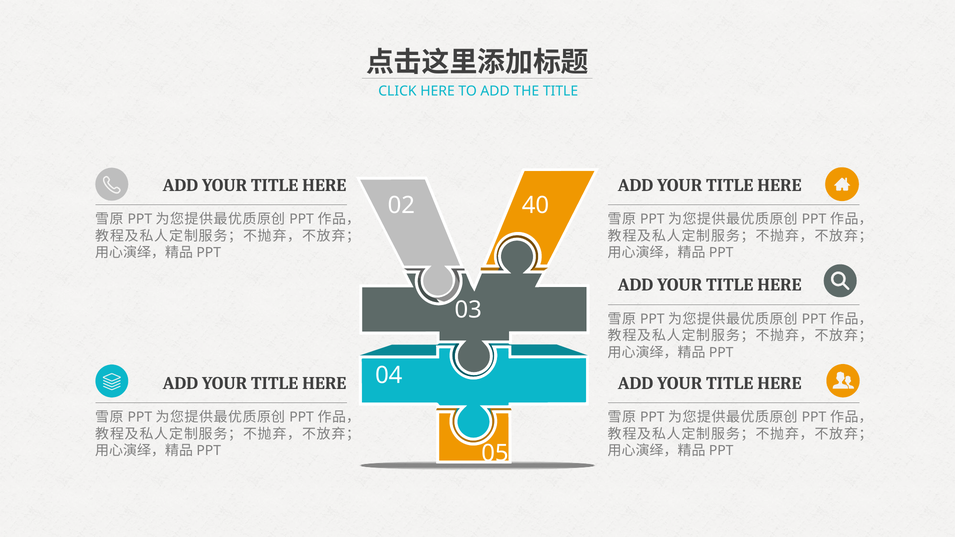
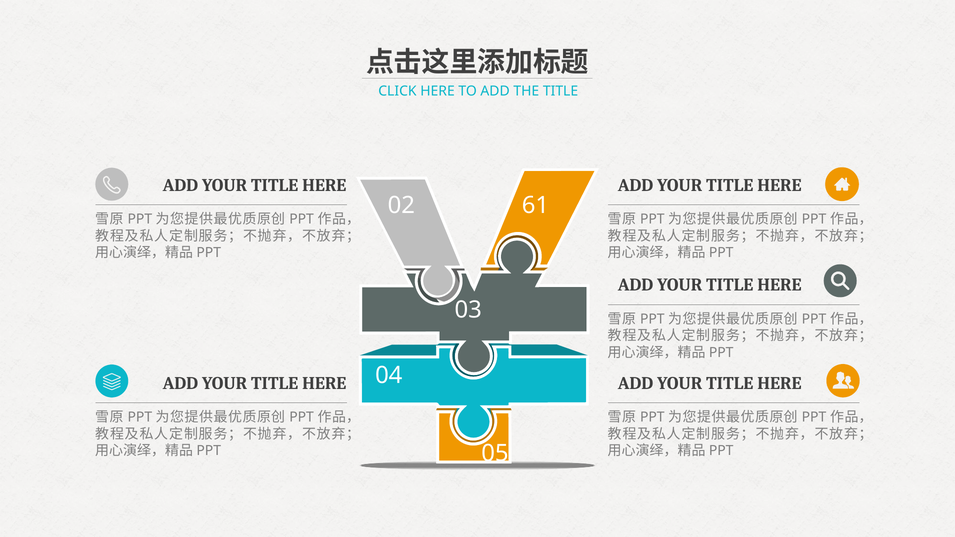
40: 40 -> 61
